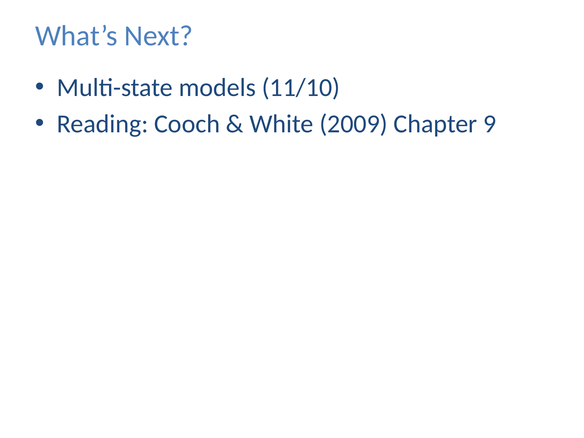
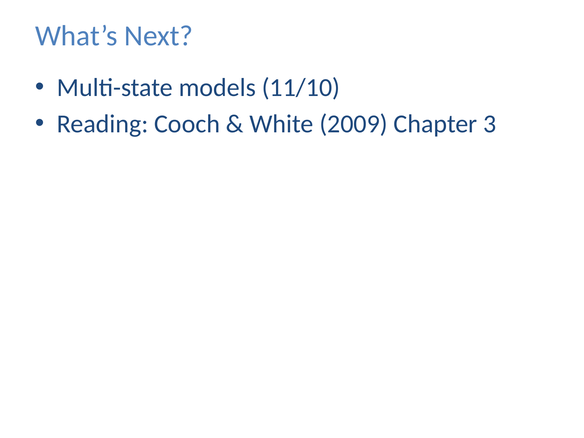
9: 9 -> 3
